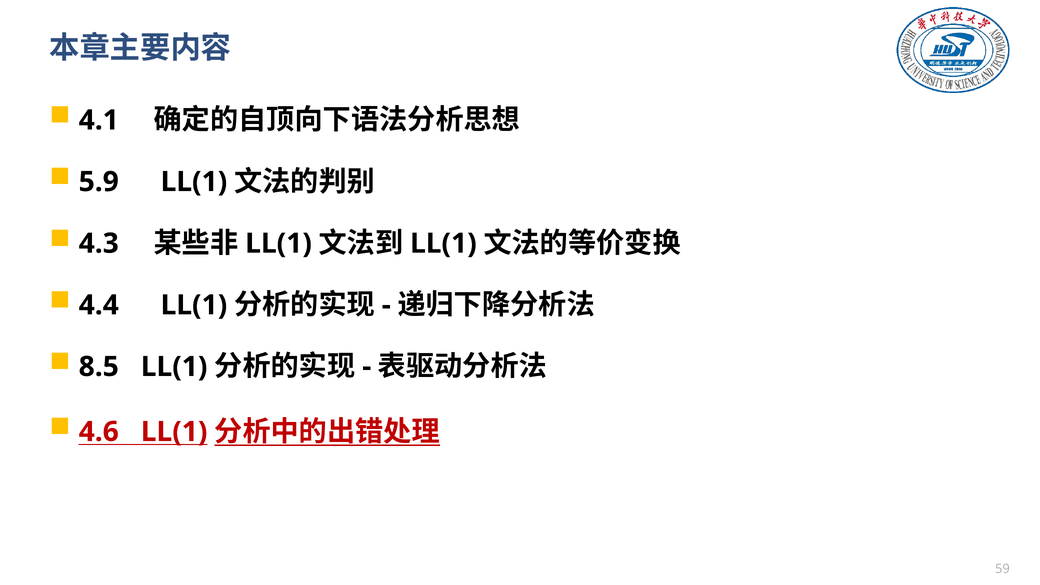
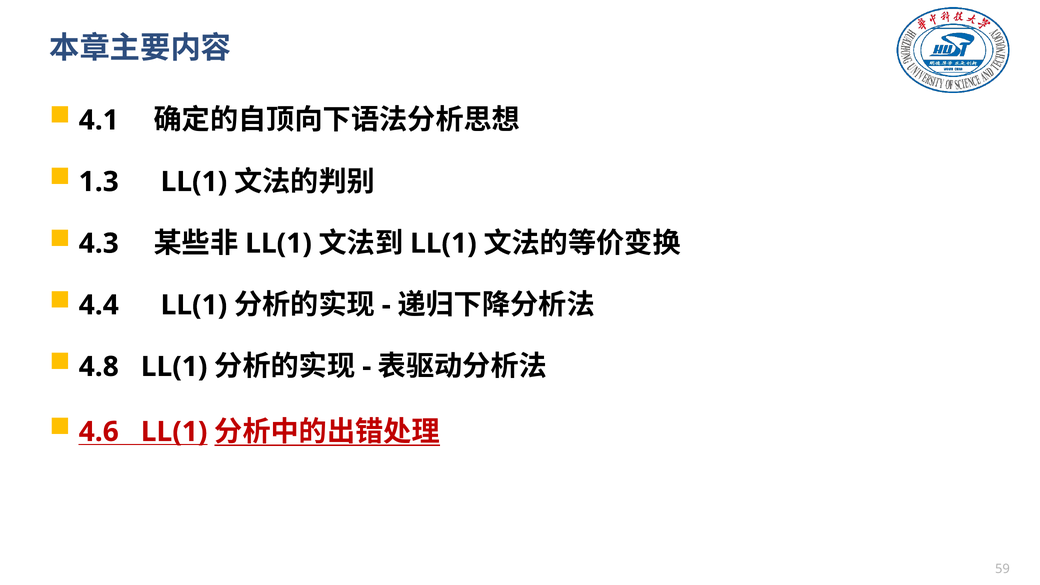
5.9: 5.9 -> 1.3
8.5: 8.5 -> 4.8
